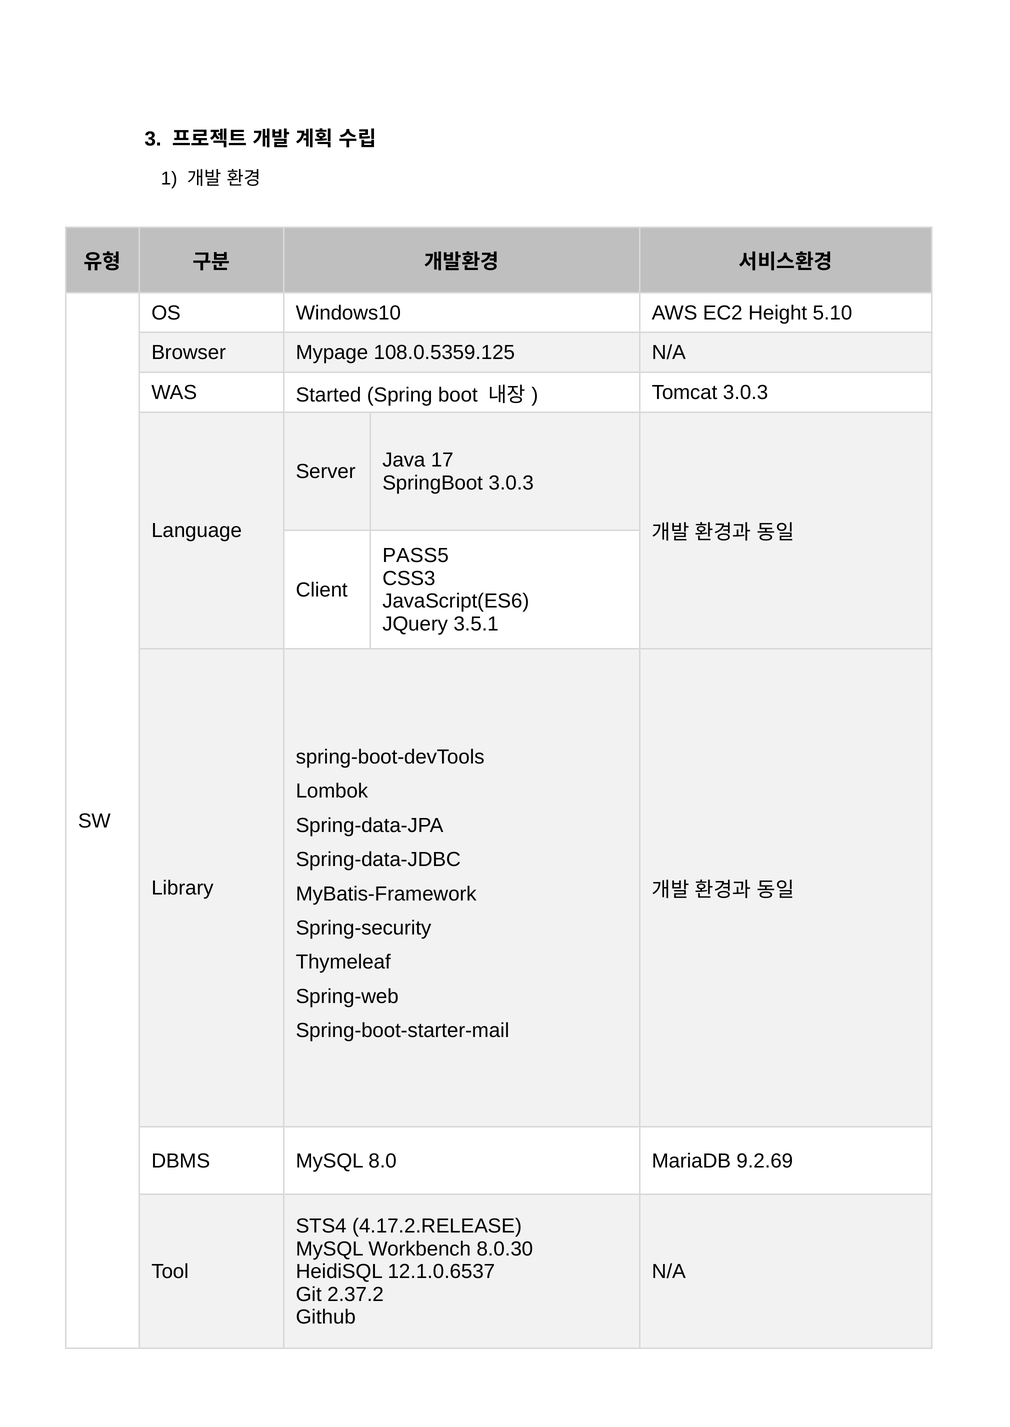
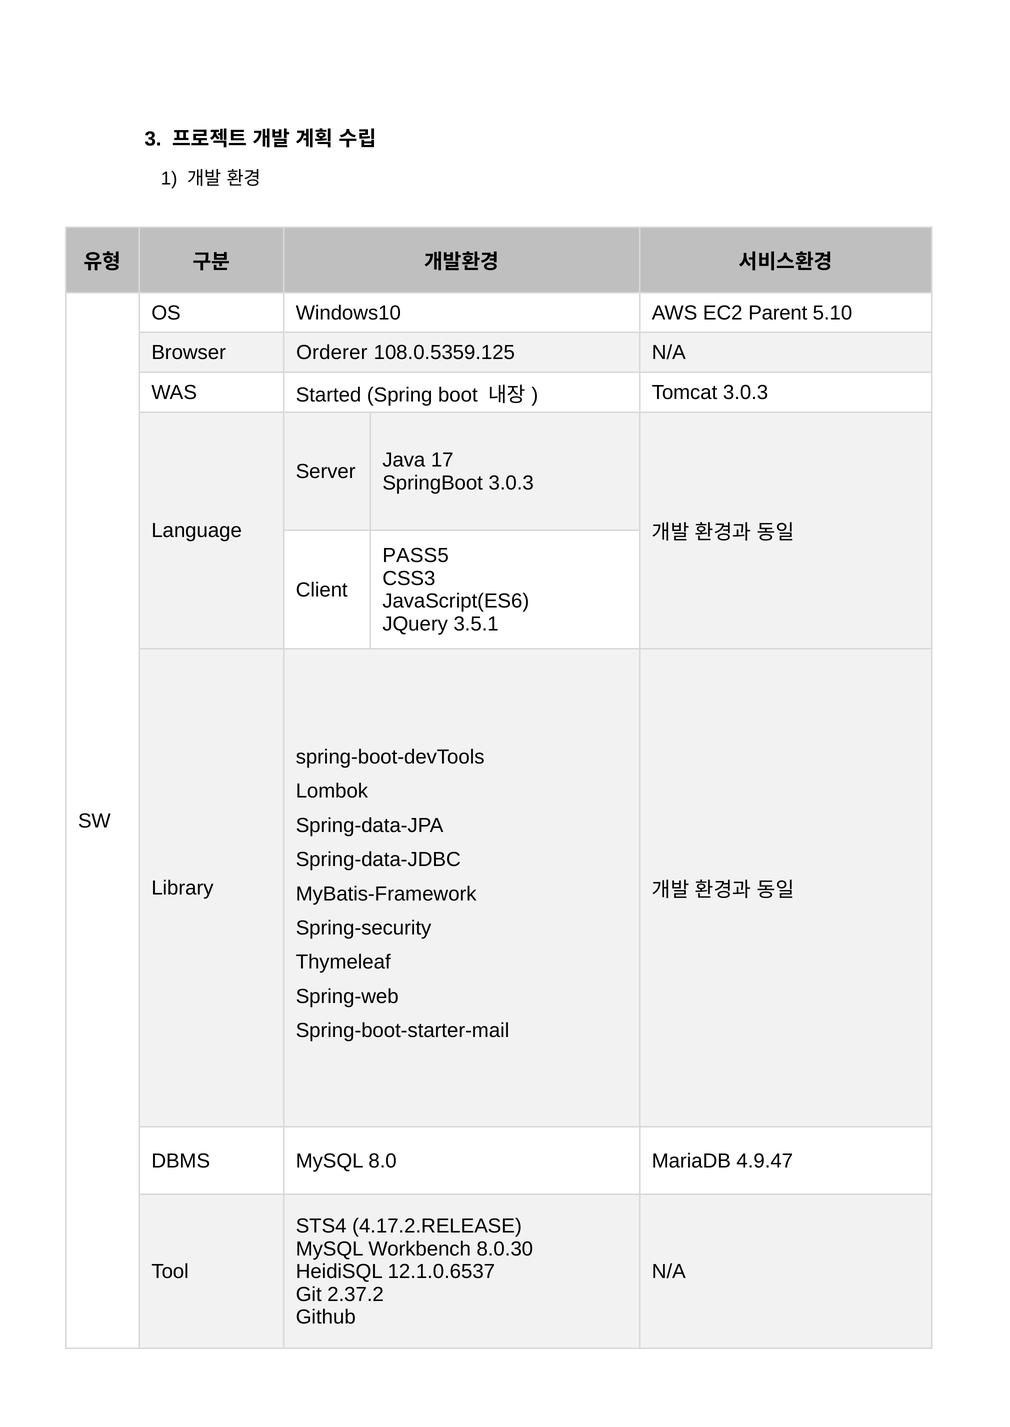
Height: Height -> Parent
Mypage: Mypage -> Orderer
9.2.69: 9.2.69 -> 4.9.47
